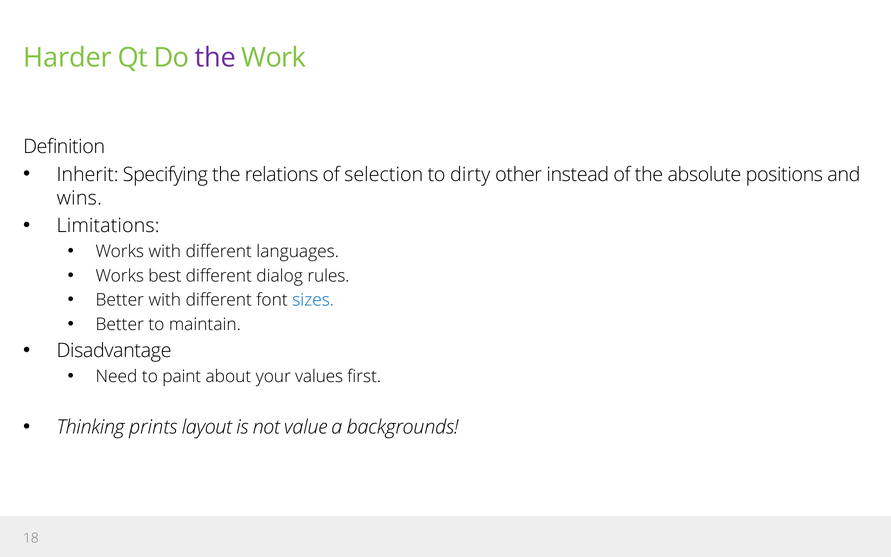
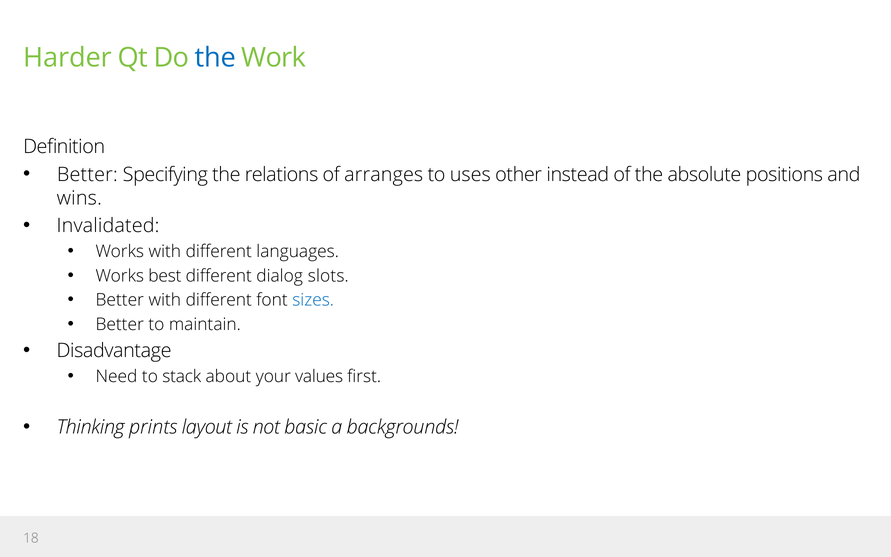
the at (215, 58) colour: purple -> blue
Inherit at (88, 174): Inherit -> Better
selection: selection -> arranges
dirty: dirty -> uses
Limitations: Limitations -> Invalidated
rules: rules -> slots
paint: paint -> stack
value: value -> basic
